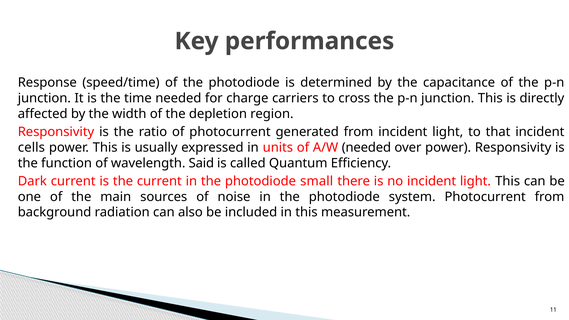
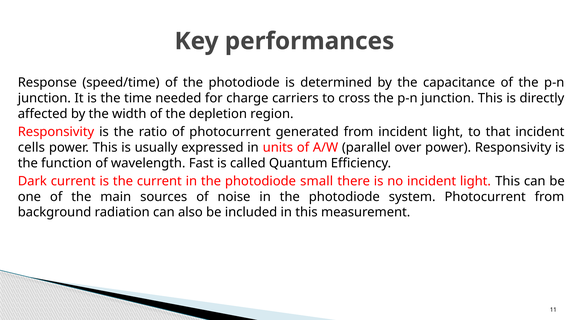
A/W needed: needed -> parallel
Said: Said -> Fast
